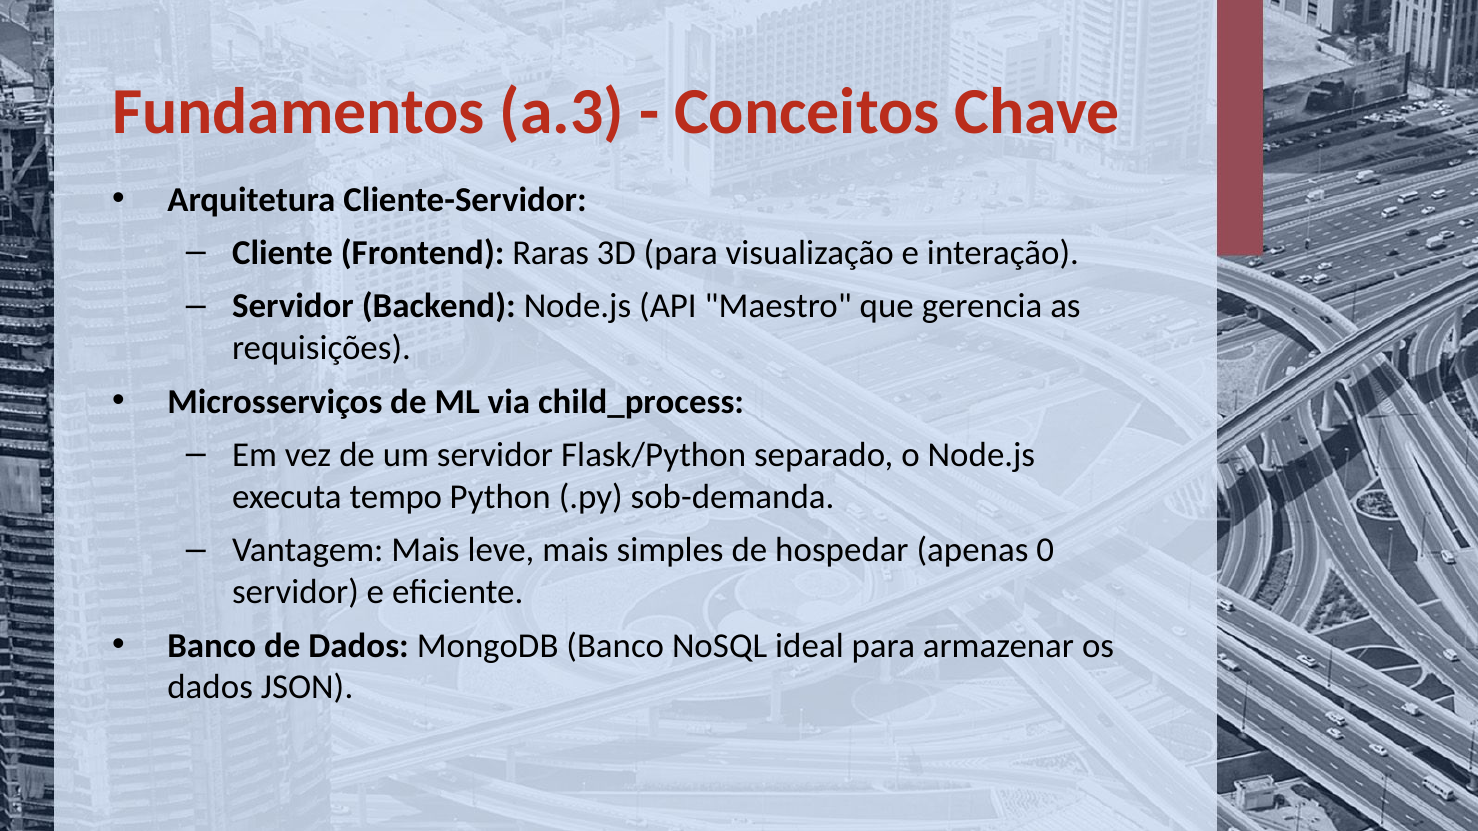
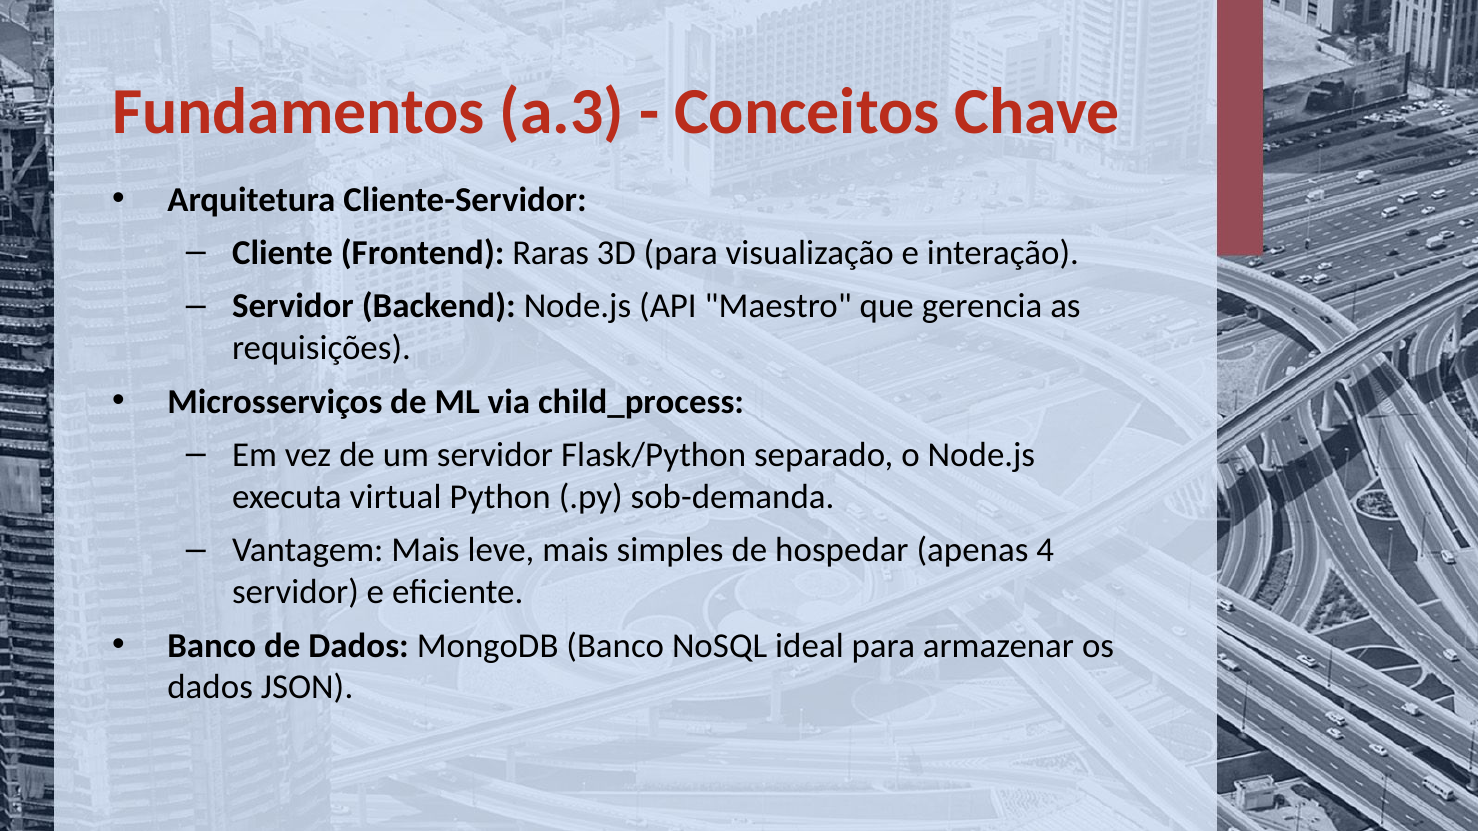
tempo: tempo -> virtual
0: 0 -> 4
